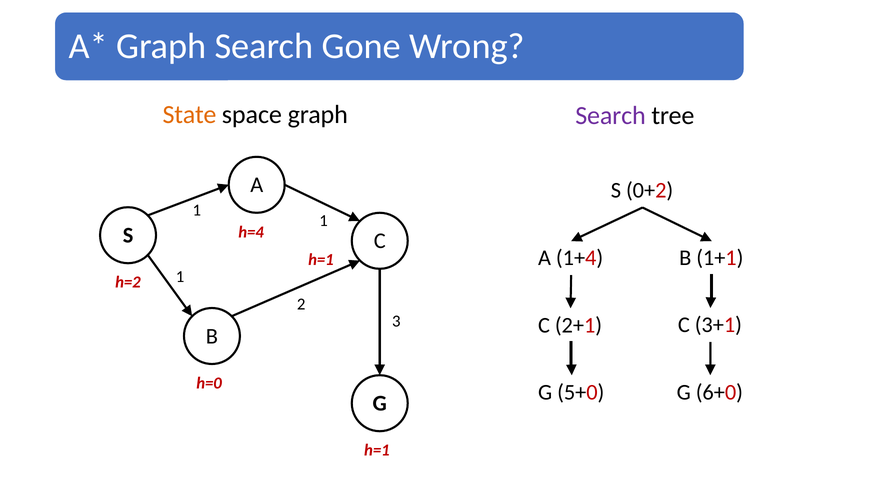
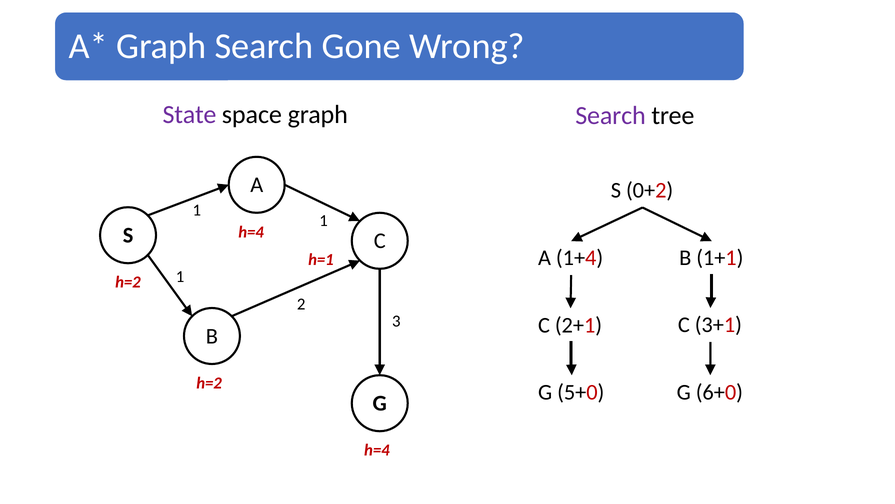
State colour: orange -> purple
h=0 at (209, 383): h=0 -> h=2
h=1 at (377, 450): h=1 -> h=4
